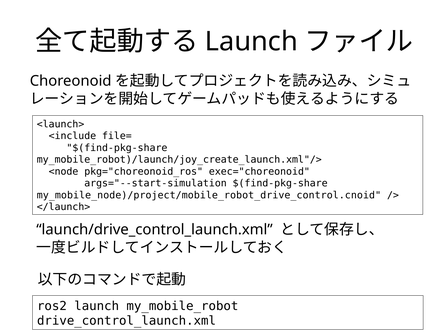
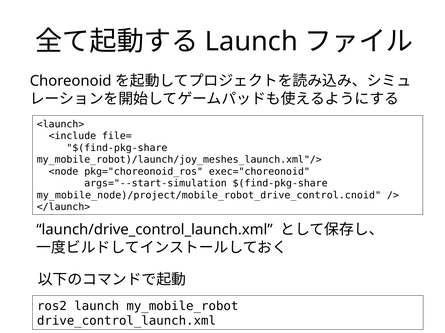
my_mobile_robot)/launch/joy_create_launch.xml"/>: my_mobile_robot)/launch/joy_create_launch.xml"/> -> my_mobile_robot)/launch/joy_meshes_launch.xml"/>
